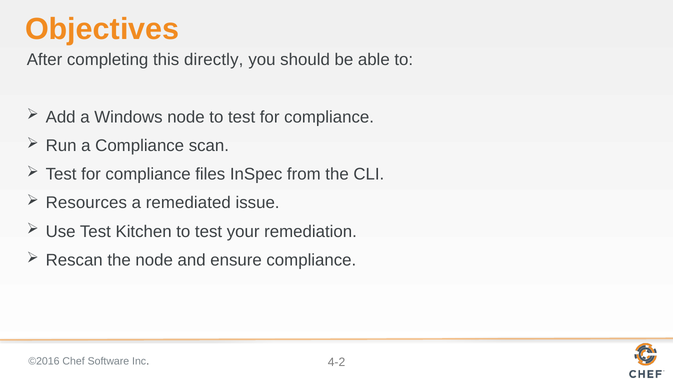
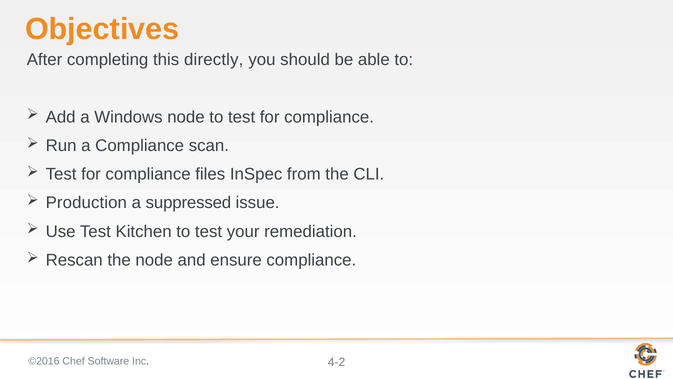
Resources: Resources -> Production
remediated: remediated -> suppressed
